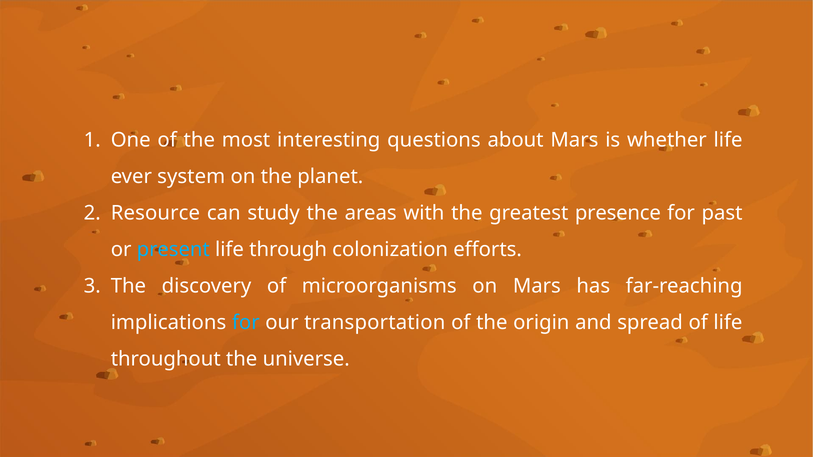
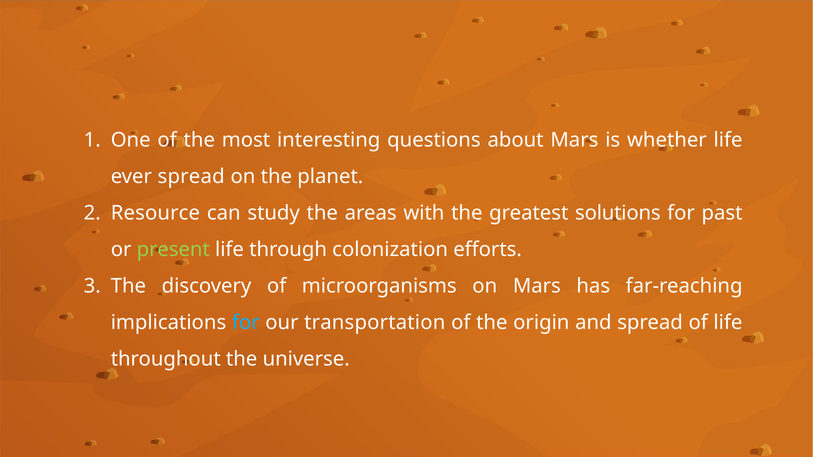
ever system: system -> spread
presence: presence -> solutions
present colour: light blue -> light green
